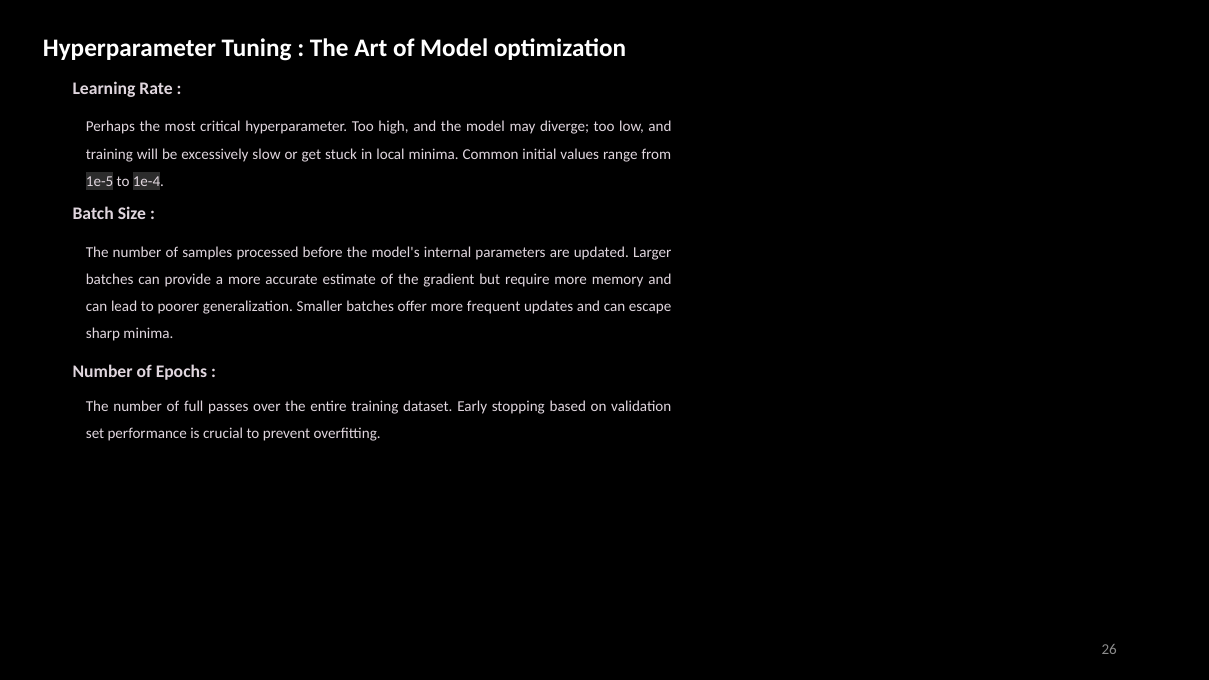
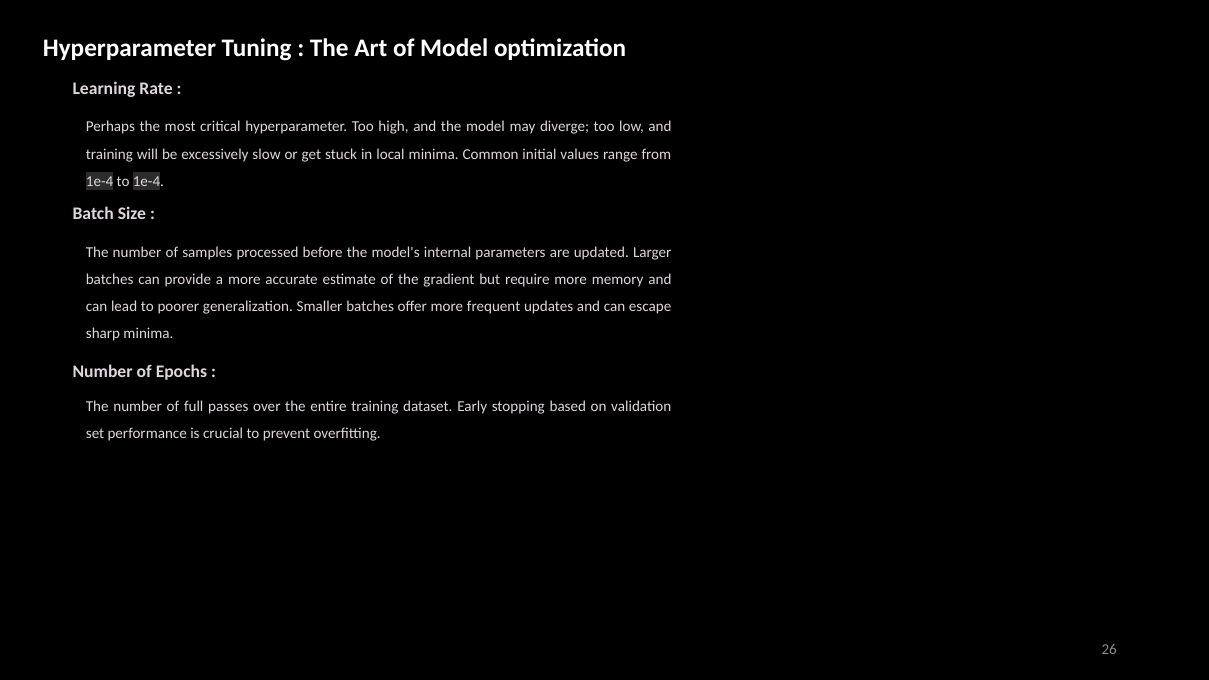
1e-5 at (100, 181): 1e-5 -> 1e-4
